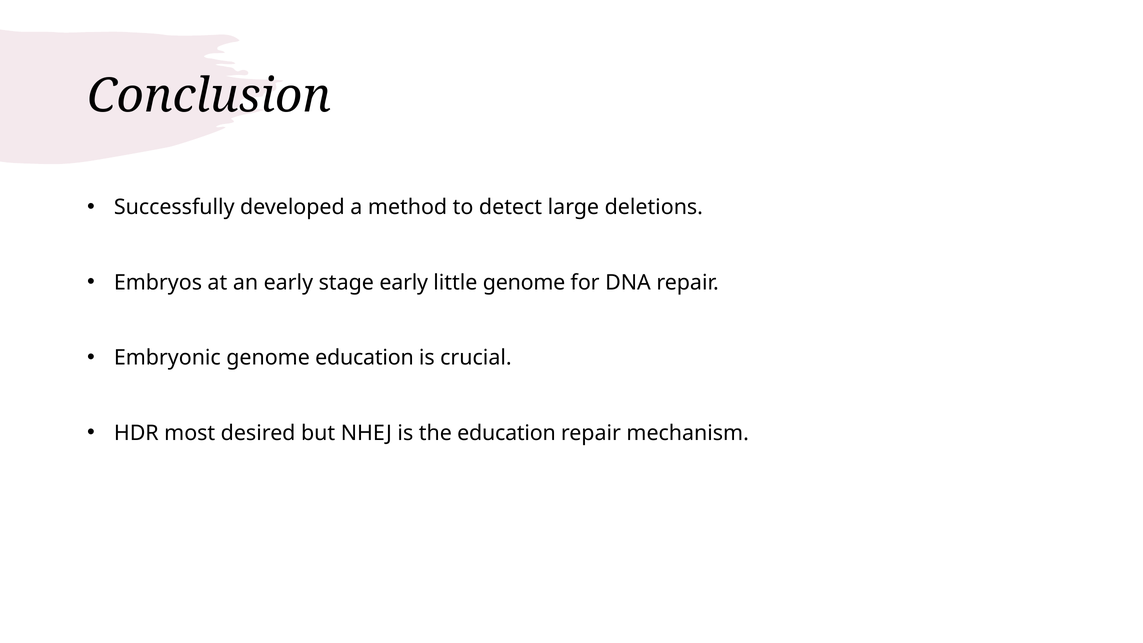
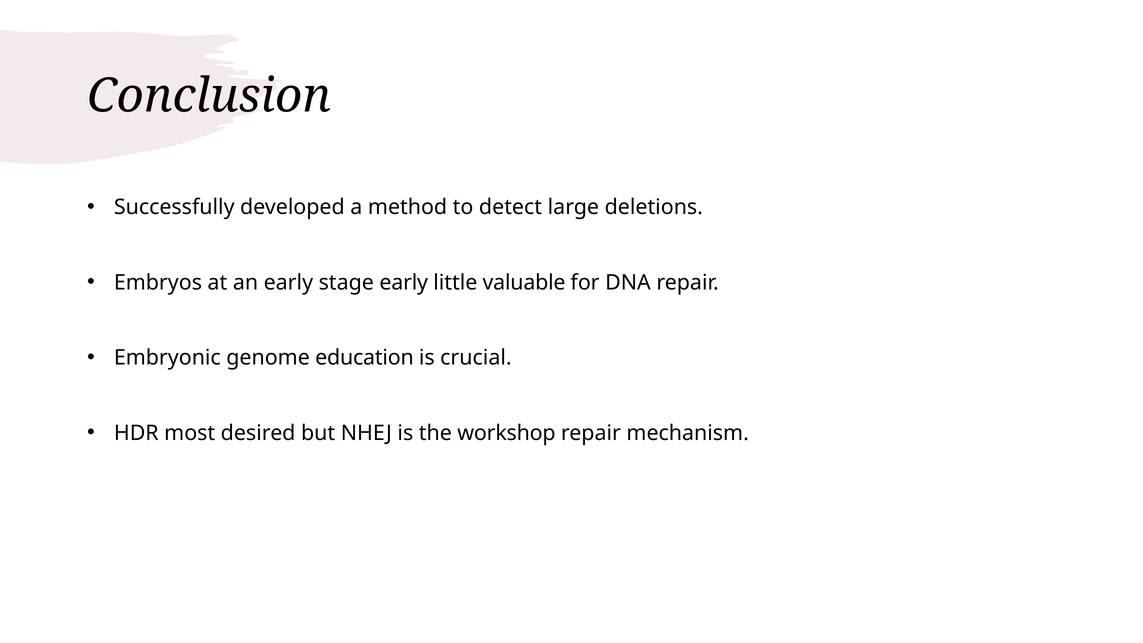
little genome: genome -> valuable
the education: education -> workshop
